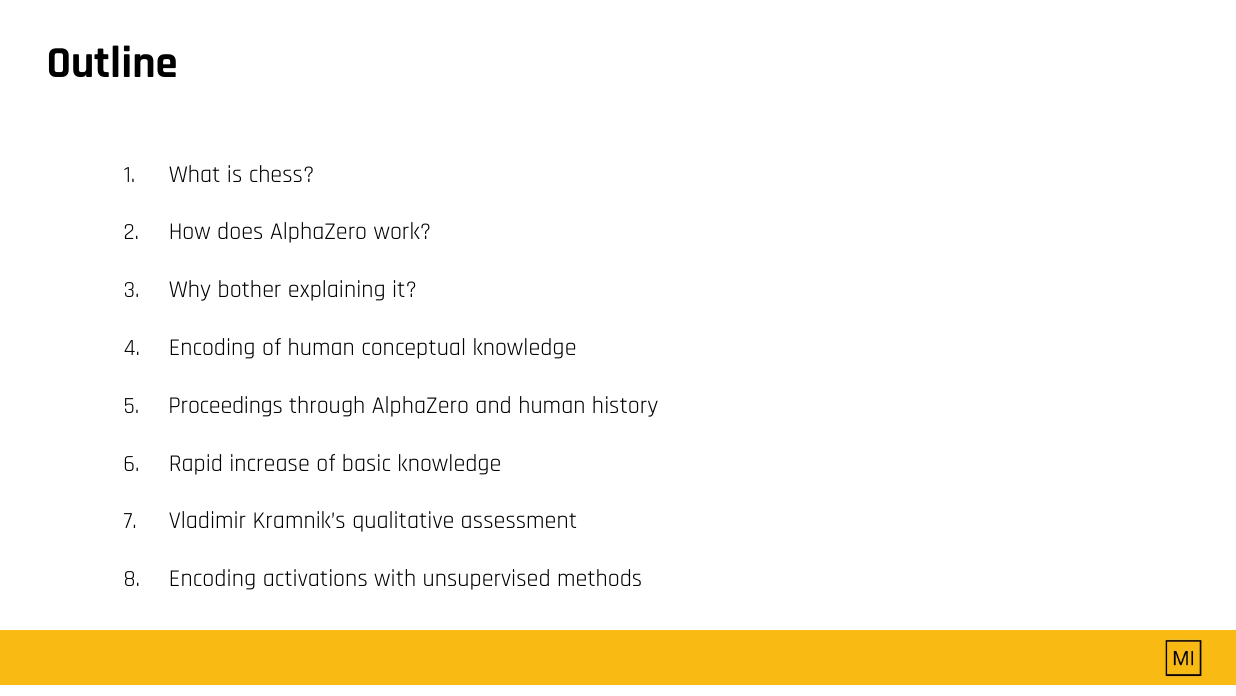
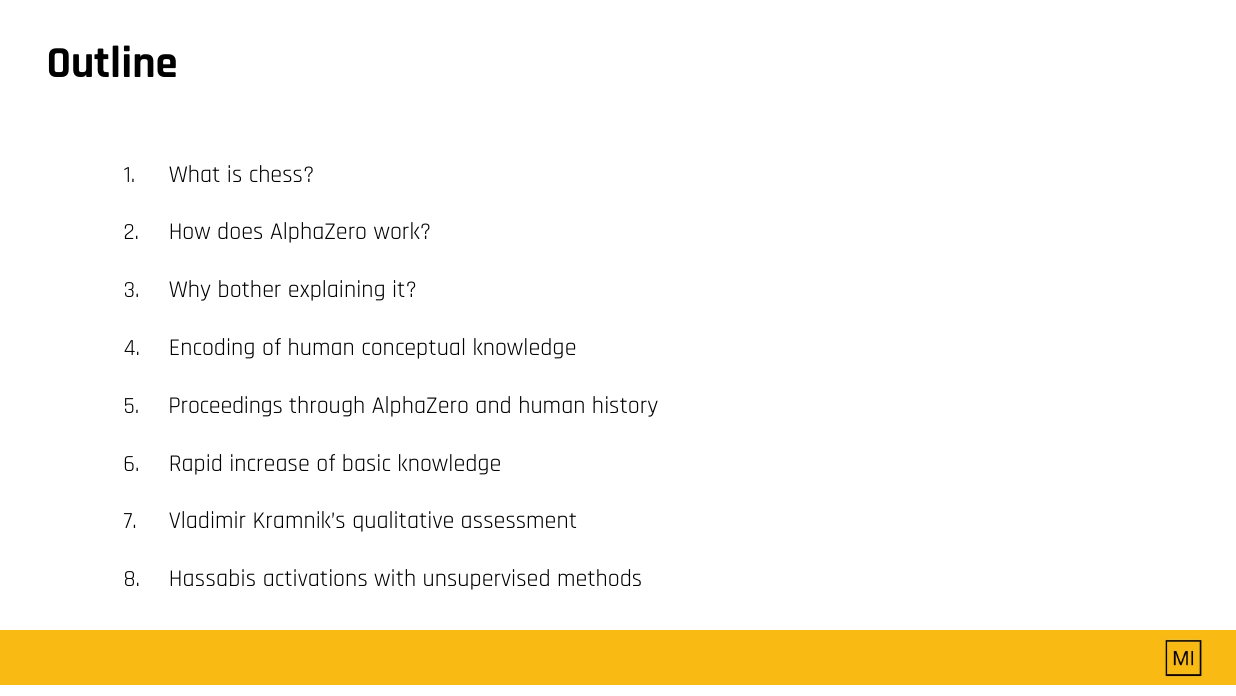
Encoding at (213, 578): Encoding -> Hassabis
